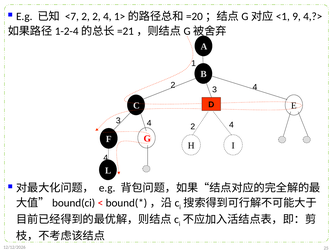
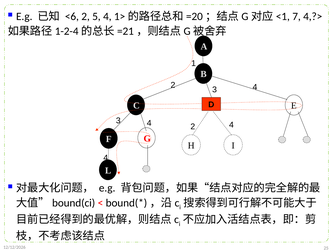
<7: <7 -> <6
2 2: 2 -> 5
9: 9 -> 7
